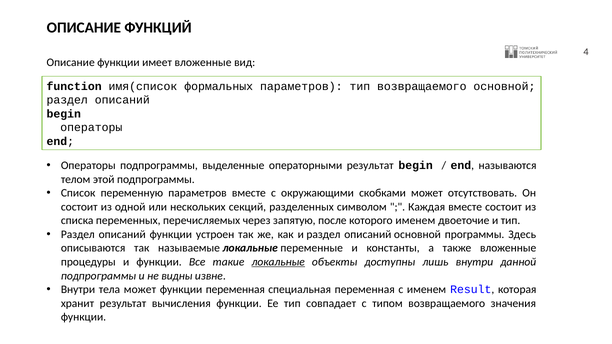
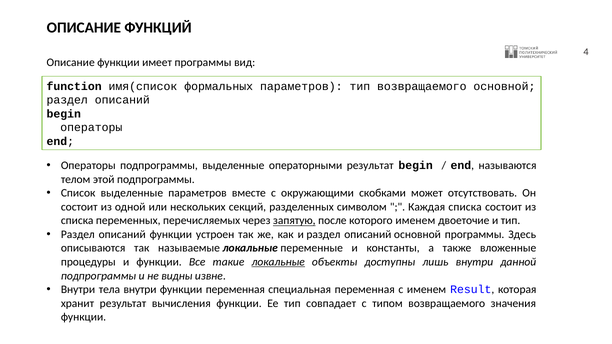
имеет вложенные: вложенные -> программы
Список переменную: переменную -> выделенные
Каждая вместе: вместе -> списка
запятую underline: none -> present
тела может: может -> внутри
